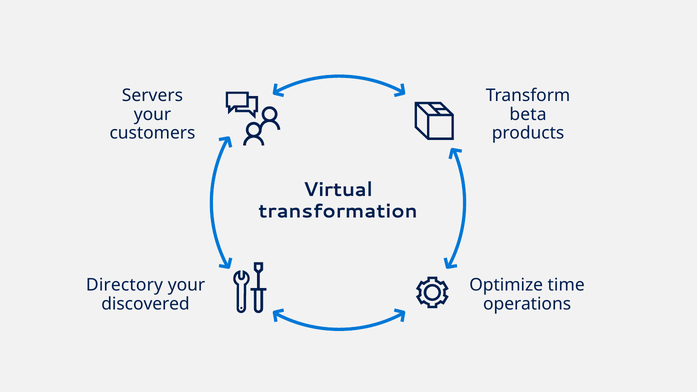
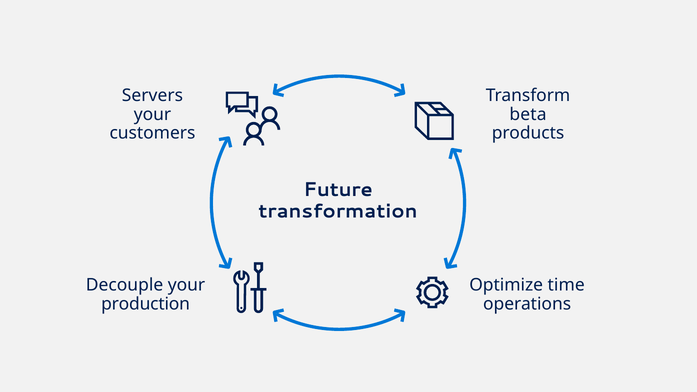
Virtual: Virtual -> Future
Directory: Directory -> Decouple
discovered: discovered -> production
